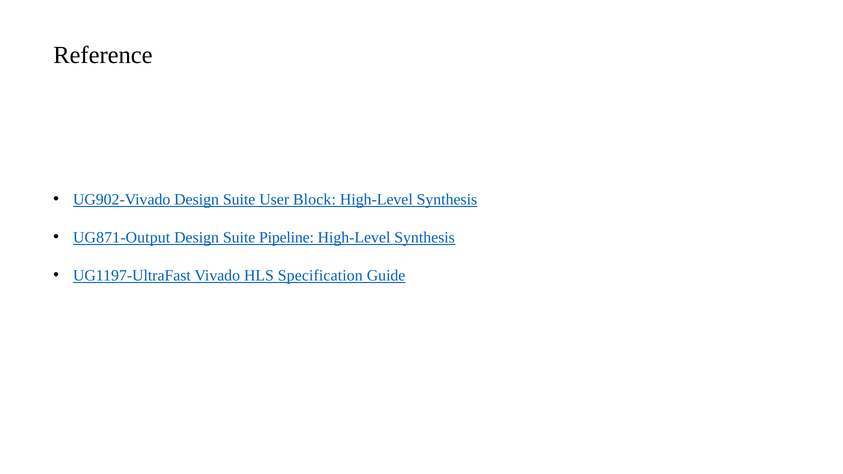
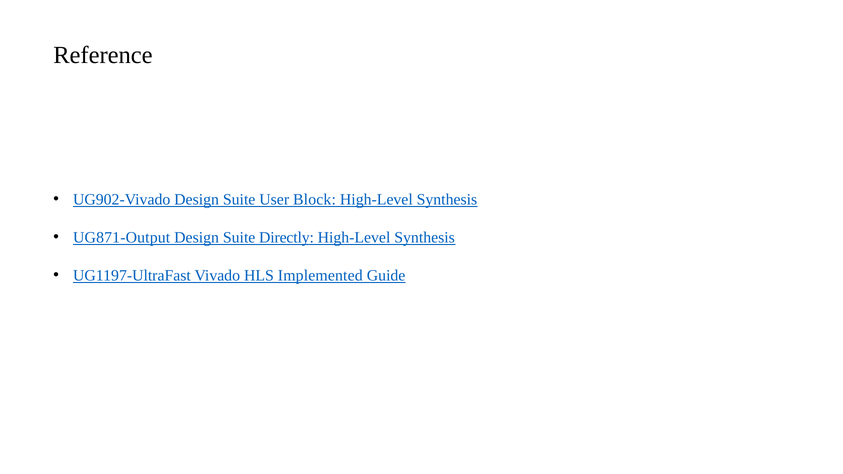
Pipeline: Pipeline -> Directly
Specification: Specification -> Implemented
